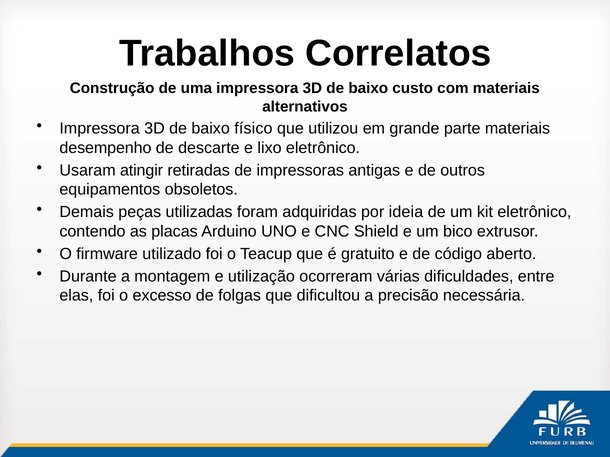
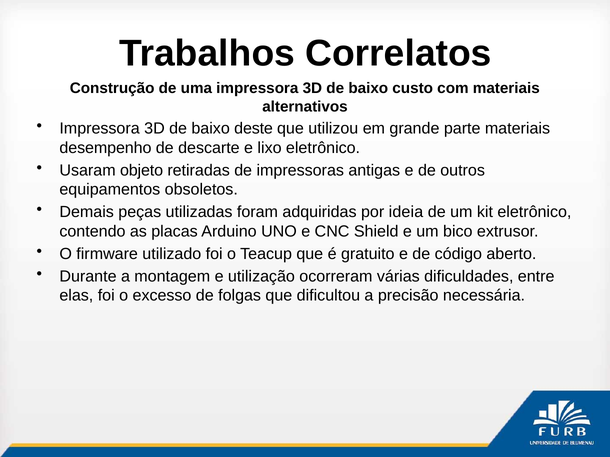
físico: físico -> deste
atingir: atingir -> objeto
